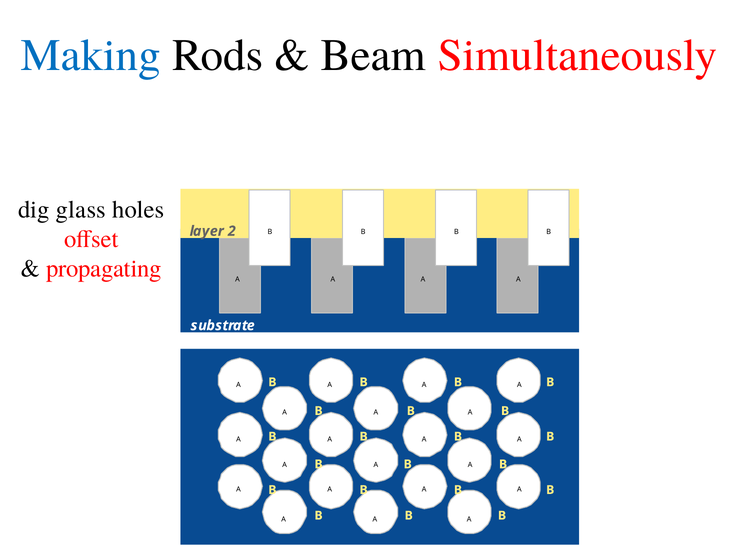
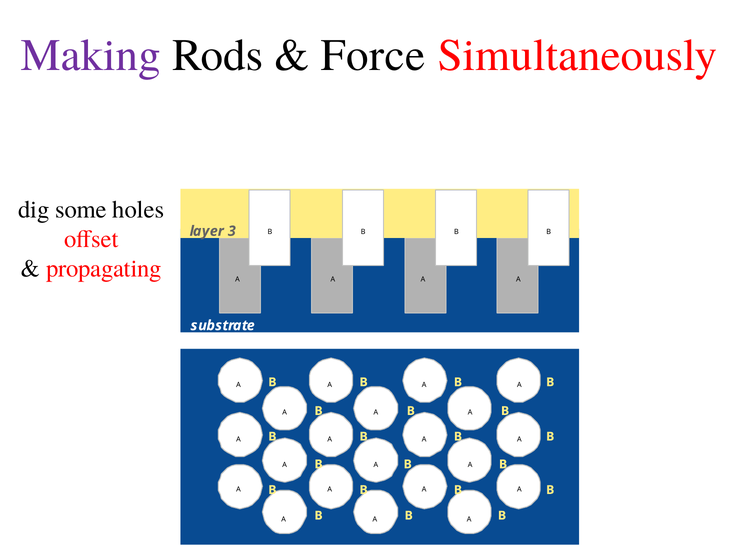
Making colour: blue -> purple
Beam: Beam -> Force
glass: glass -> some
2: 2 -> 3
